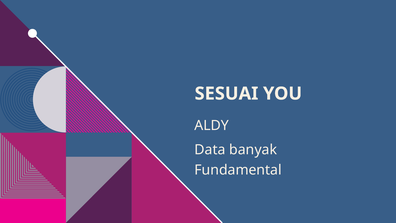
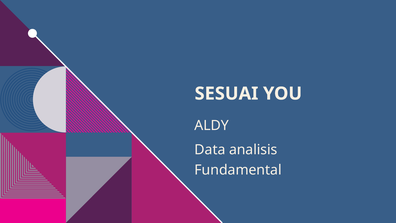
banyak: banyak -> analisis
